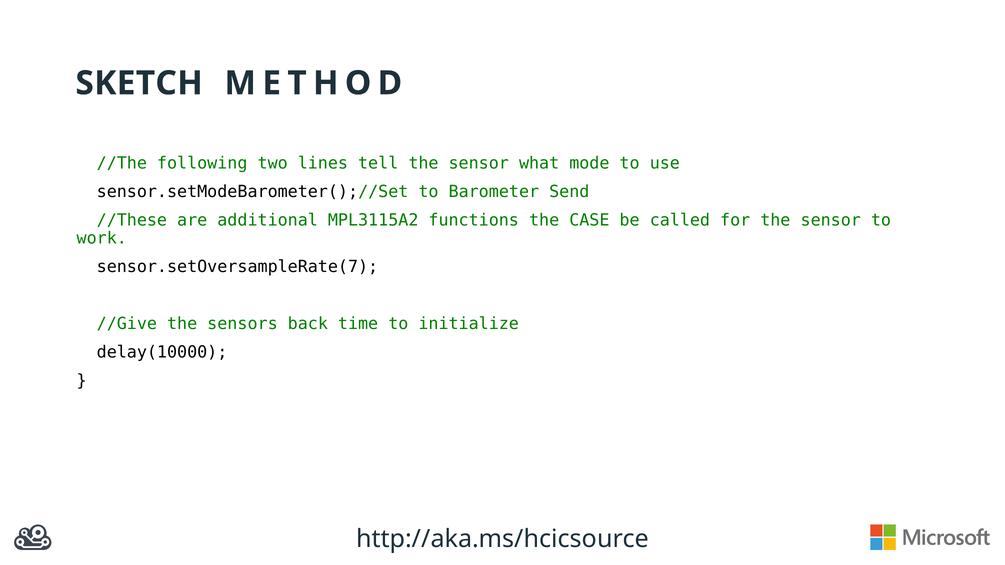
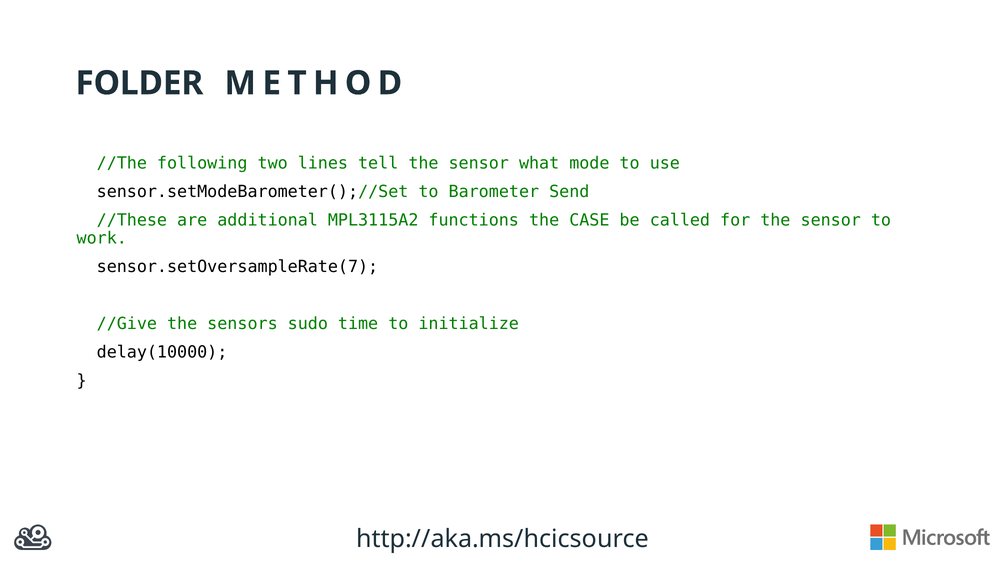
SKETCH: SKETCH -> FOLDER
back: back -> sudo
